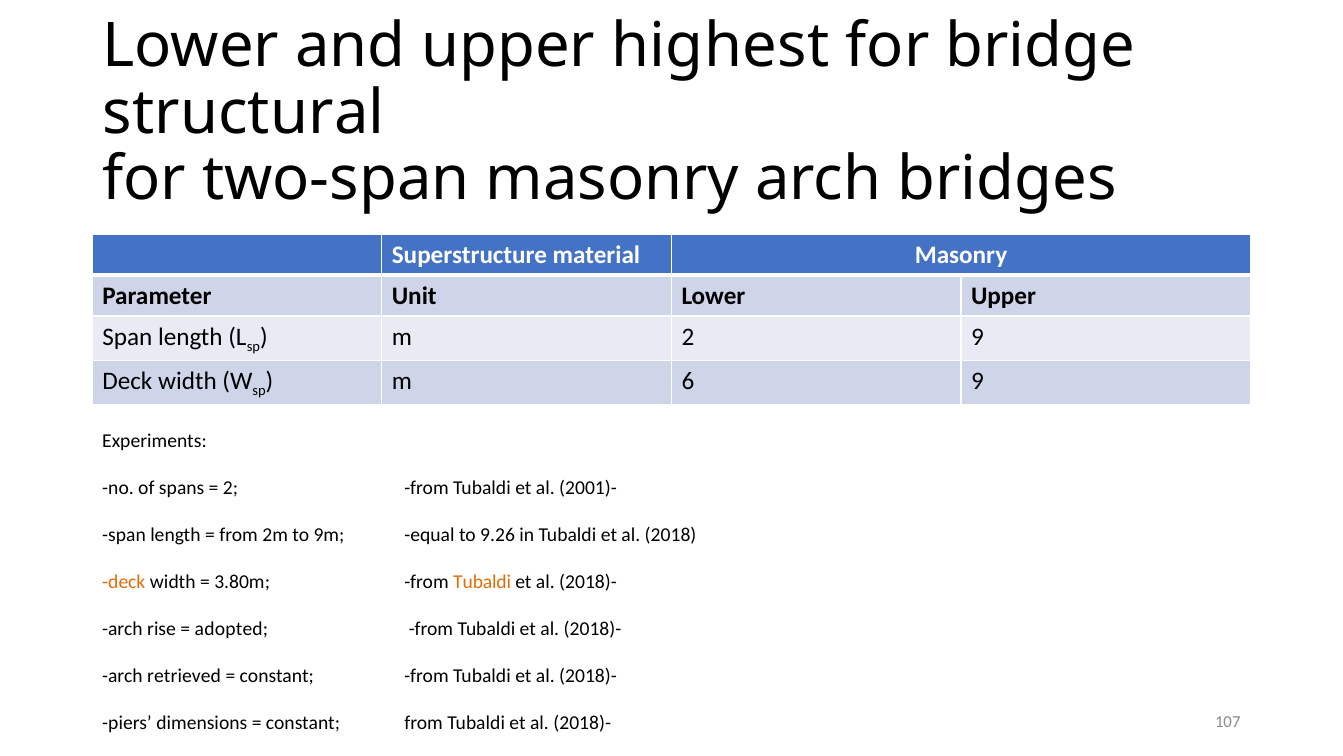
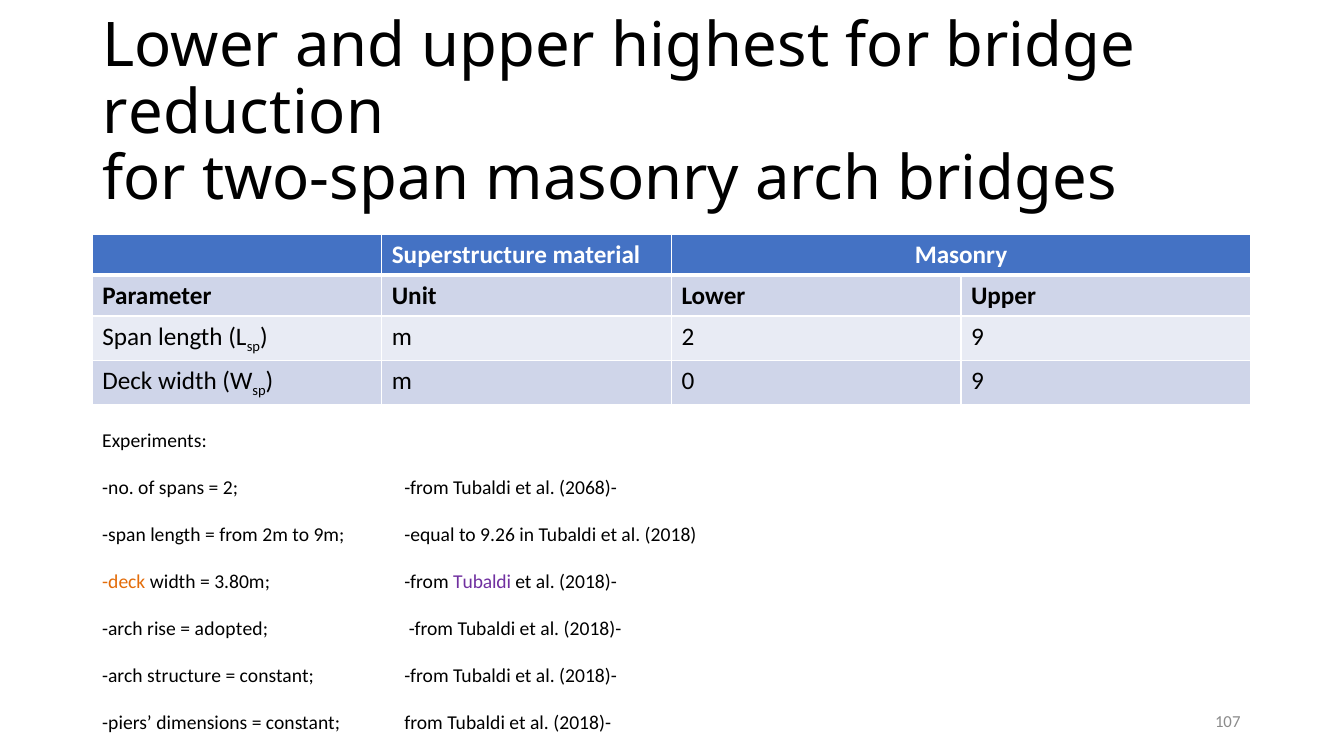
structural: structural -> reduction
6: 6 -> 0
2001)-: 2001)- -> 2068)-
Tubaldi at (482, 581) colour: orange -> purple
retrieved: retrieved -> structure
